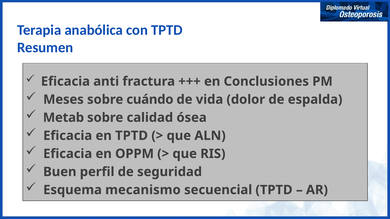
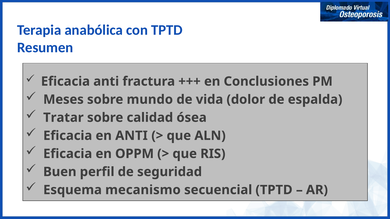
cuándo: cuándo -> mundo
Metab: Metab -> Tratar
en TPTD: TPTD -> ANTI
